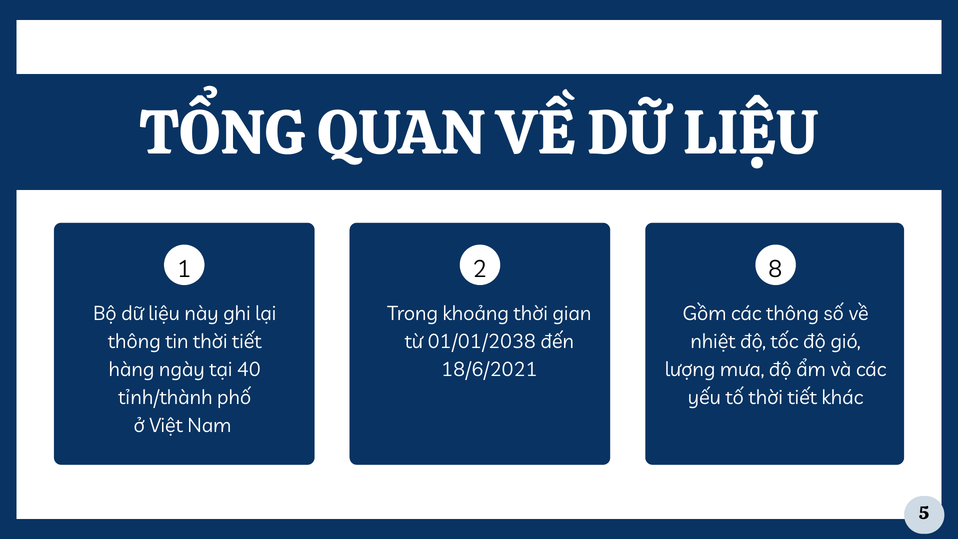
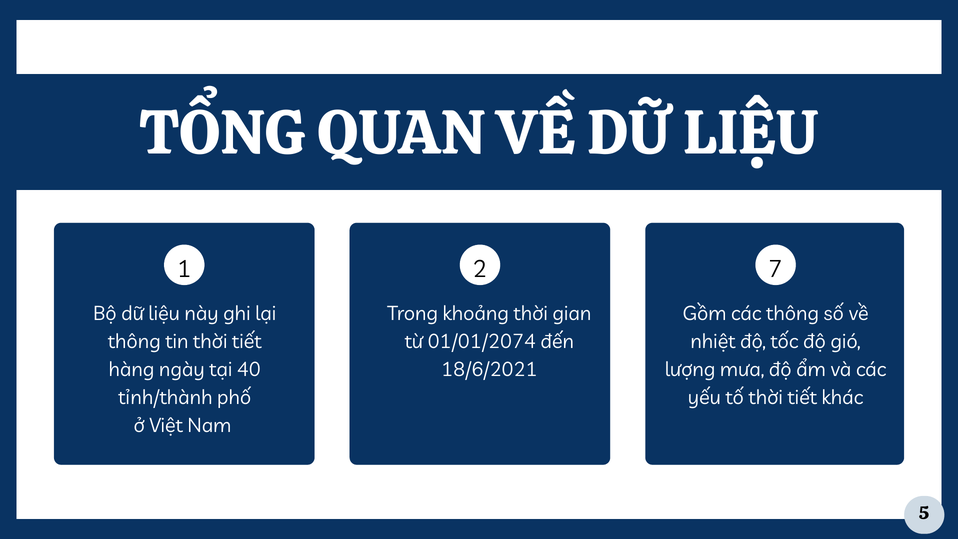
8: 8 -> 7
01/01/2038: 01/01/2038 -> 01/01/2074
